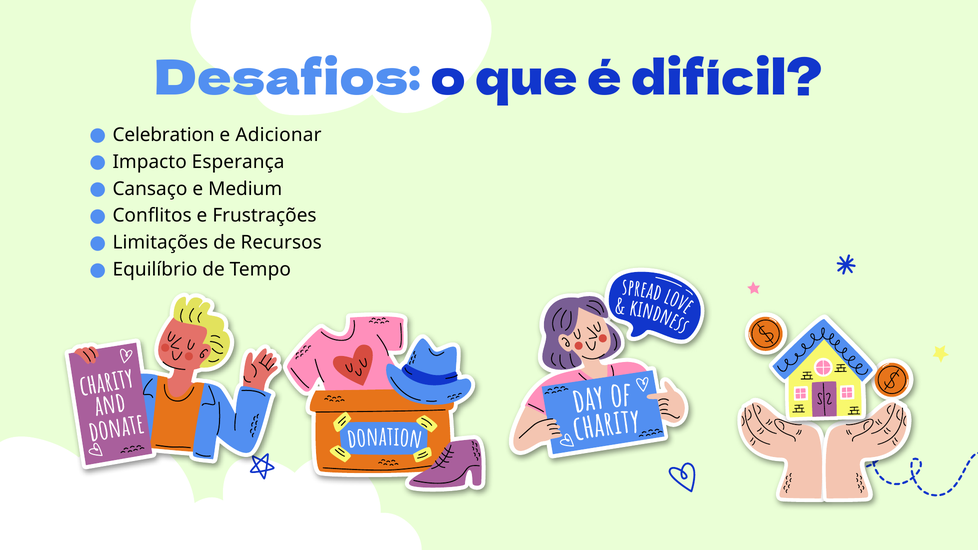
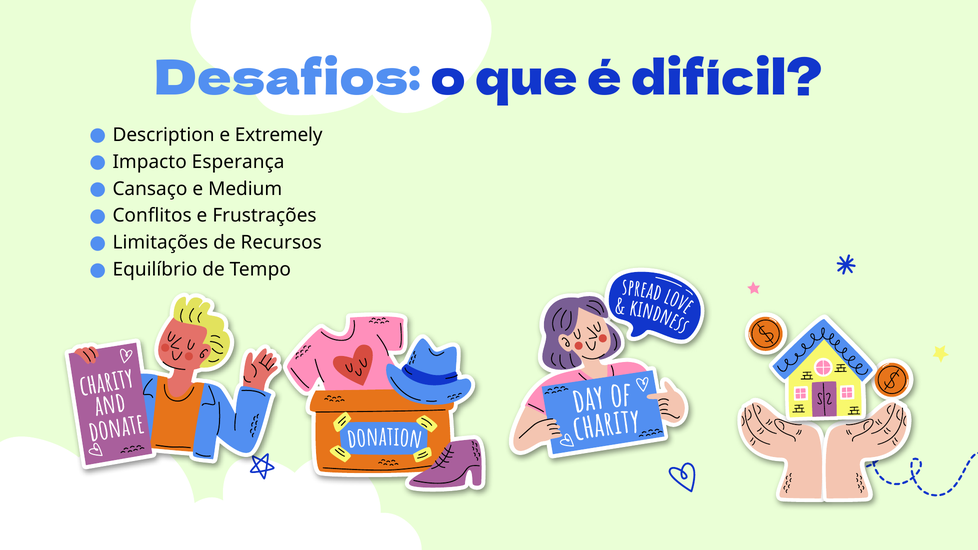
Celebration: Celebration -> Description
Adicionar: Adicionar -> Extremely
